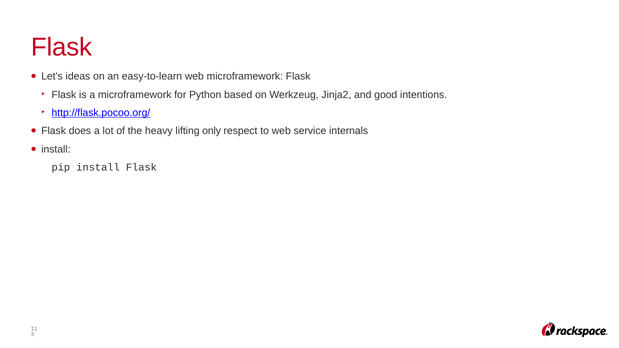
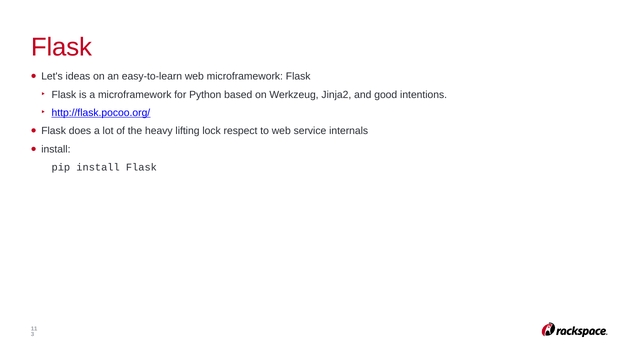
only: only -> lock
